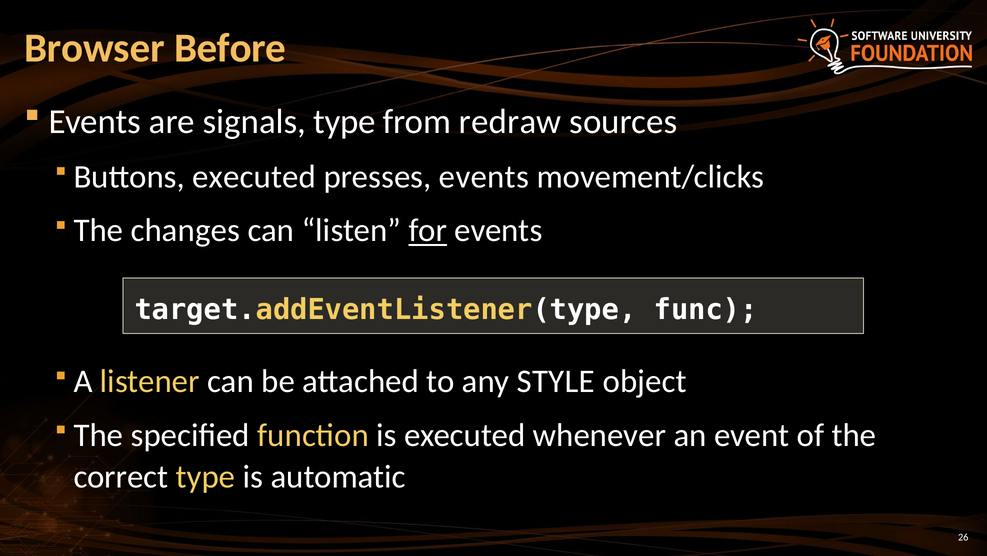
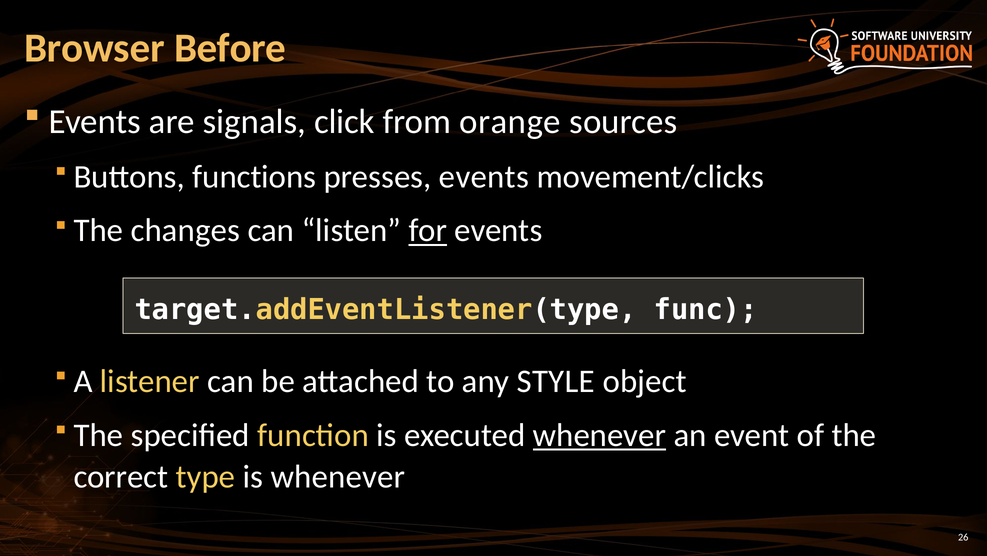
signals type: type -> click
redraw: redraw -> orange
Buttons executed: executed -> functions
whenever at (599, 435) underline: none -> present
is automatic: automatic -> whenever
